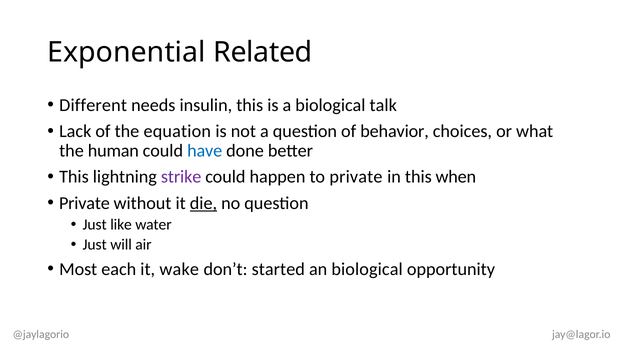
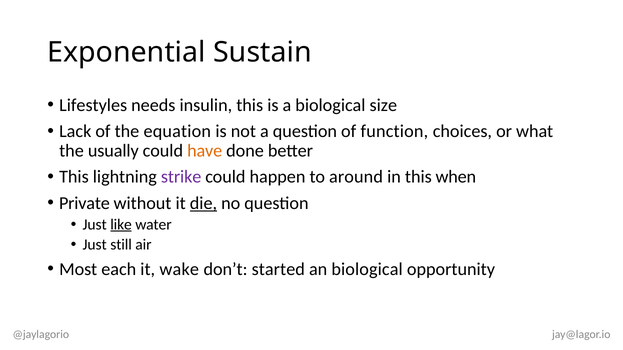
Related: Related -> Sustain
Different: Different -> Lifestyles
talk: talk -> size
behavior: behavior -> function
human: human -> usually
have colour: blue -> orange
to private: private -> around
like underline: none -> present
will: will -> still
